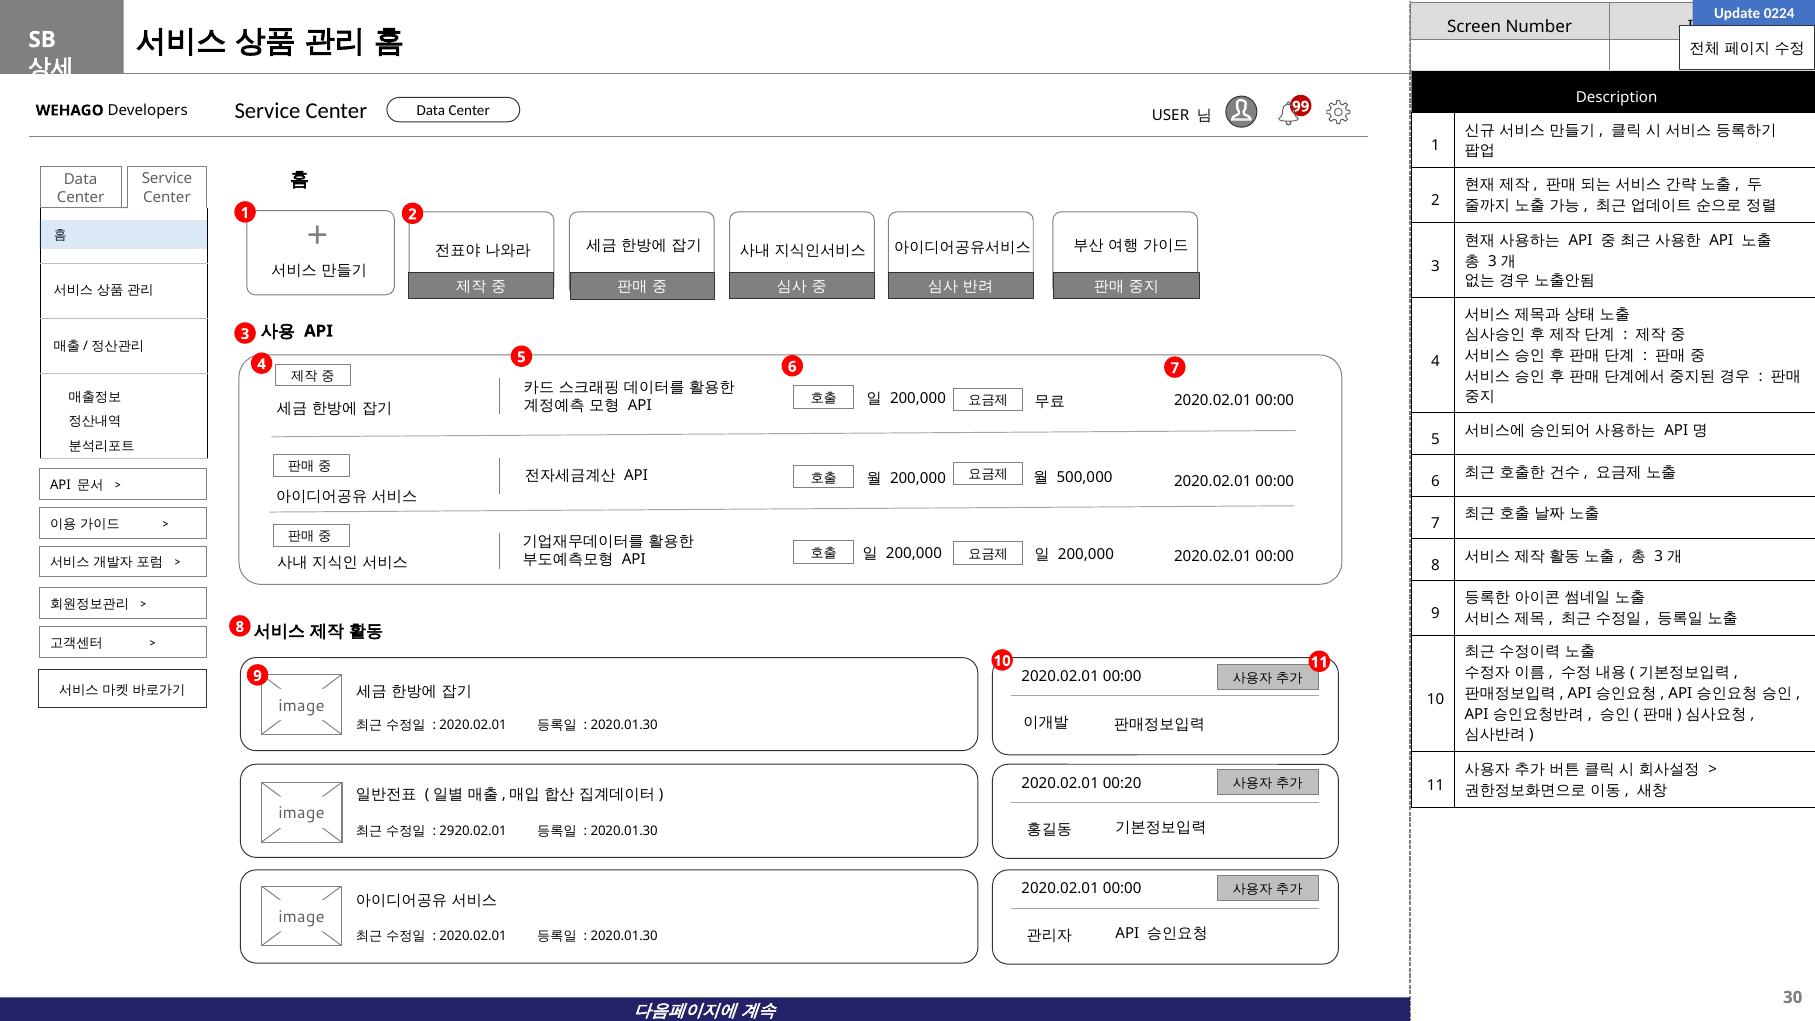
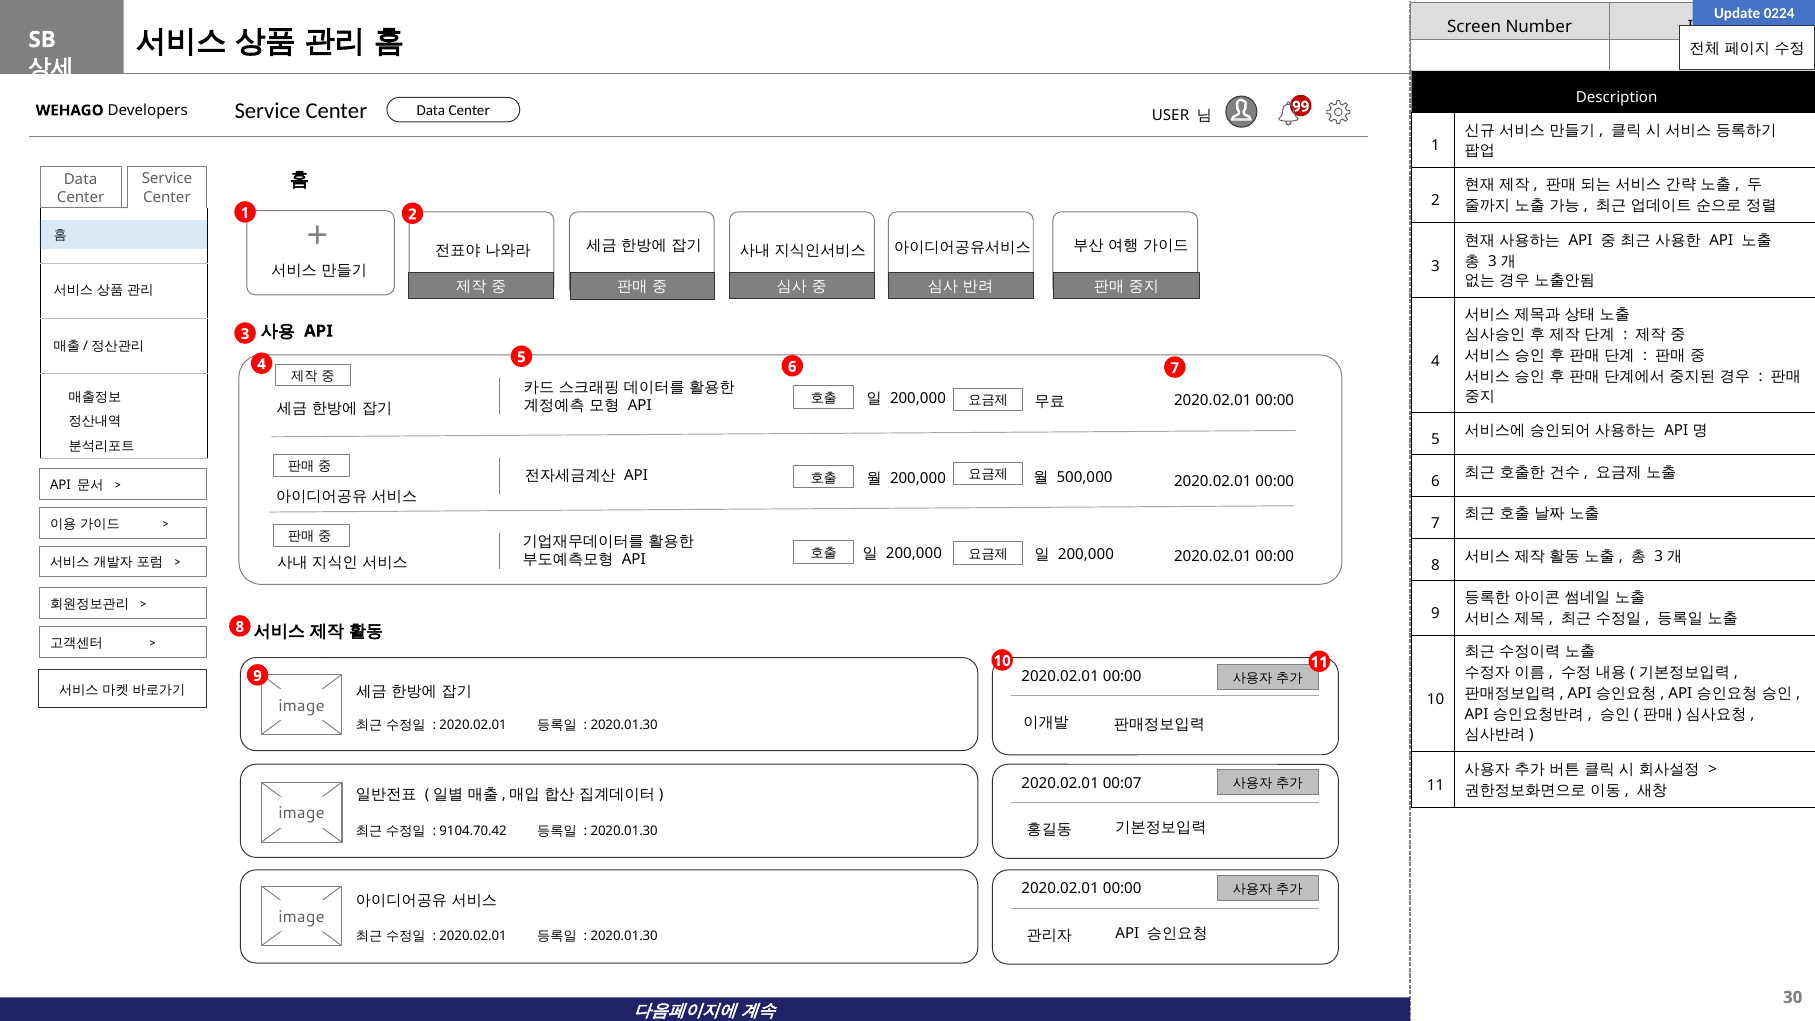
00:20: 00:20 -> 00:07
2920.02.01: 2920.02.01 -> 9104.70.42
